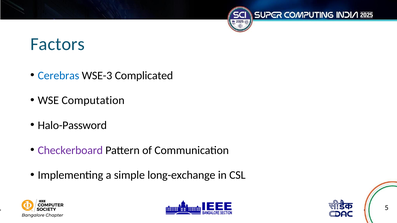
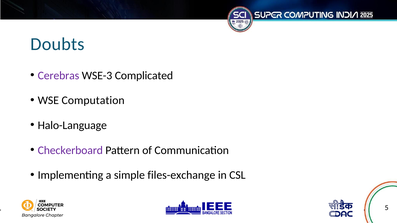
Factors: Factors -> Doubts
Cerebras colour: blue -> purple
Halo-Password: Halo-Password -> Halo-Language
long-exchange: long-exchange -> files-exchange
